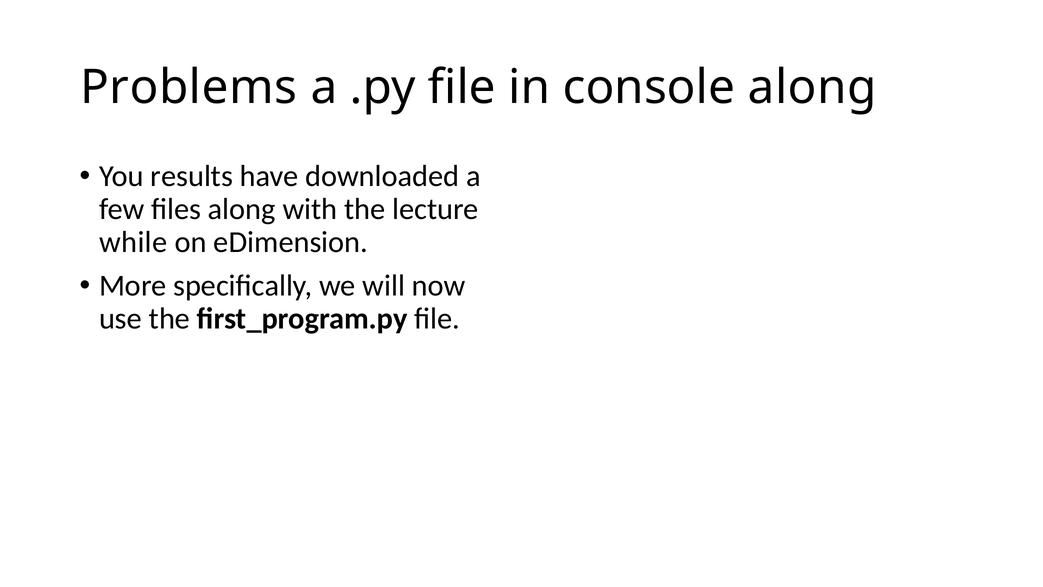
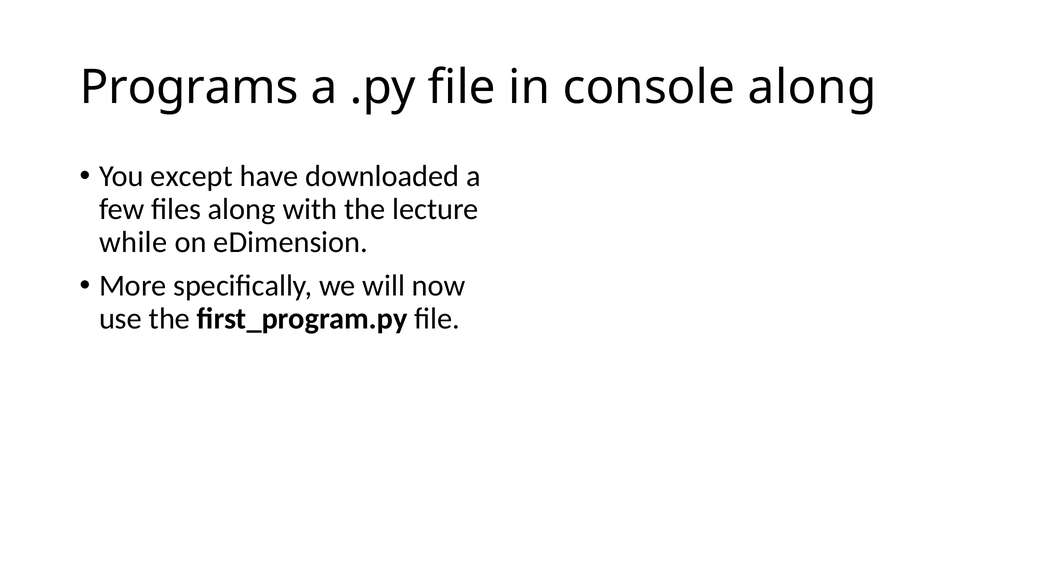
Problems: Problems -> Programs
results: results -> except
